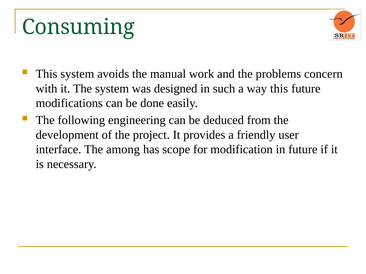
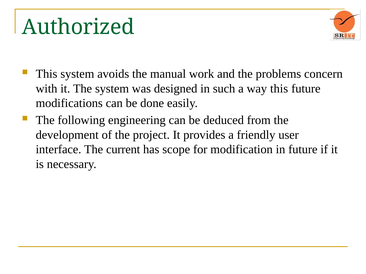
Consuming: Consuming -> Authorized
among: among -> current
